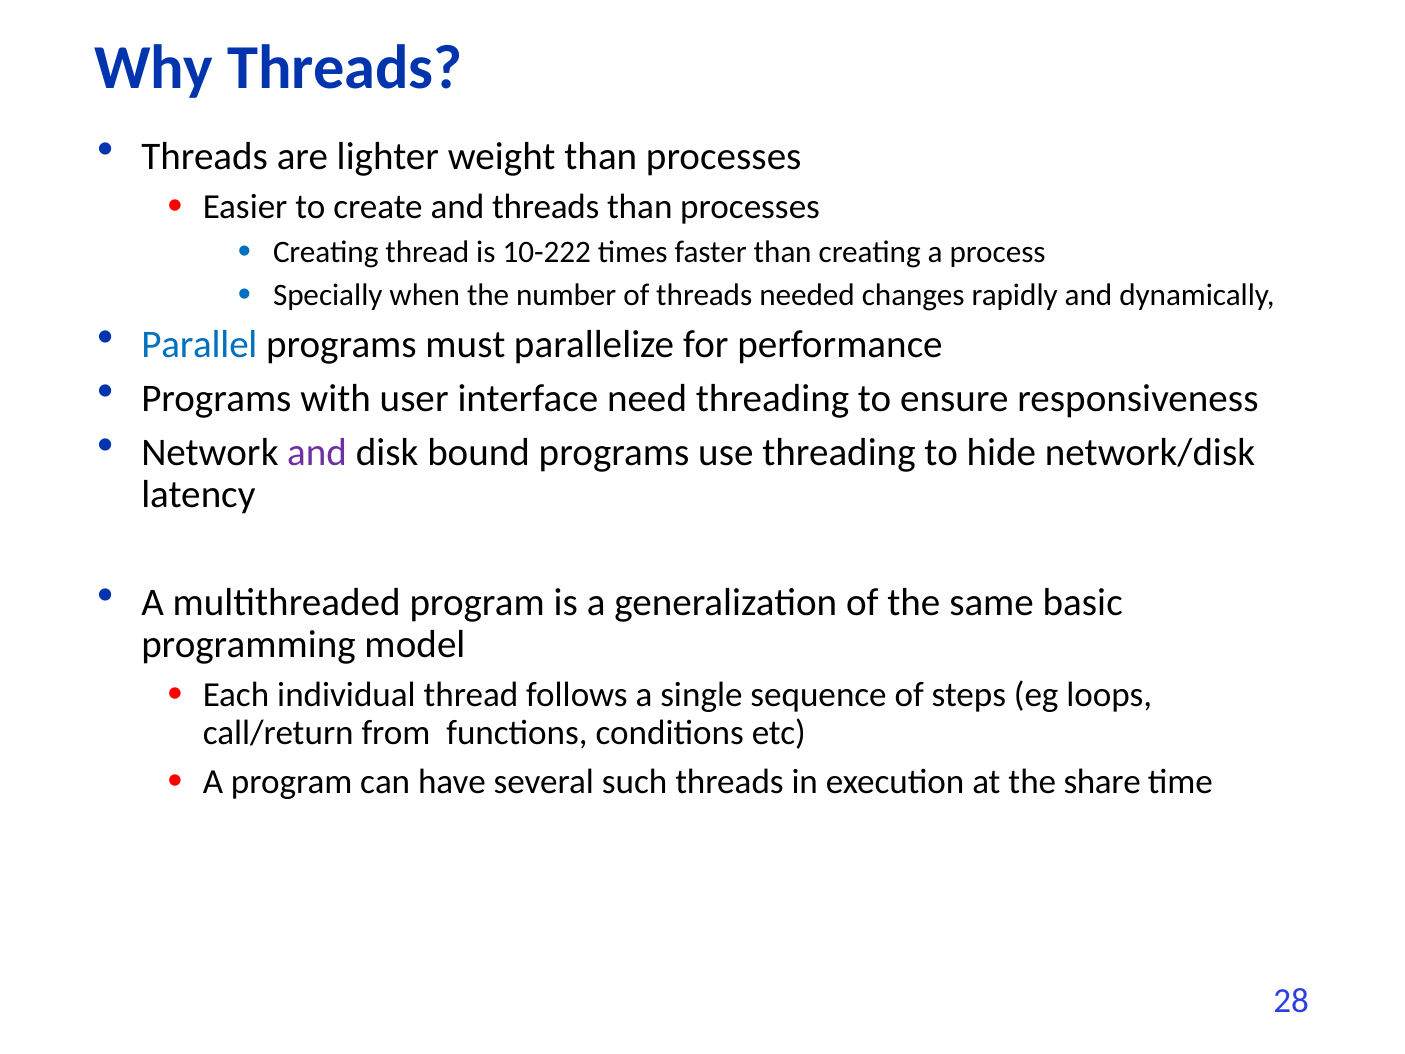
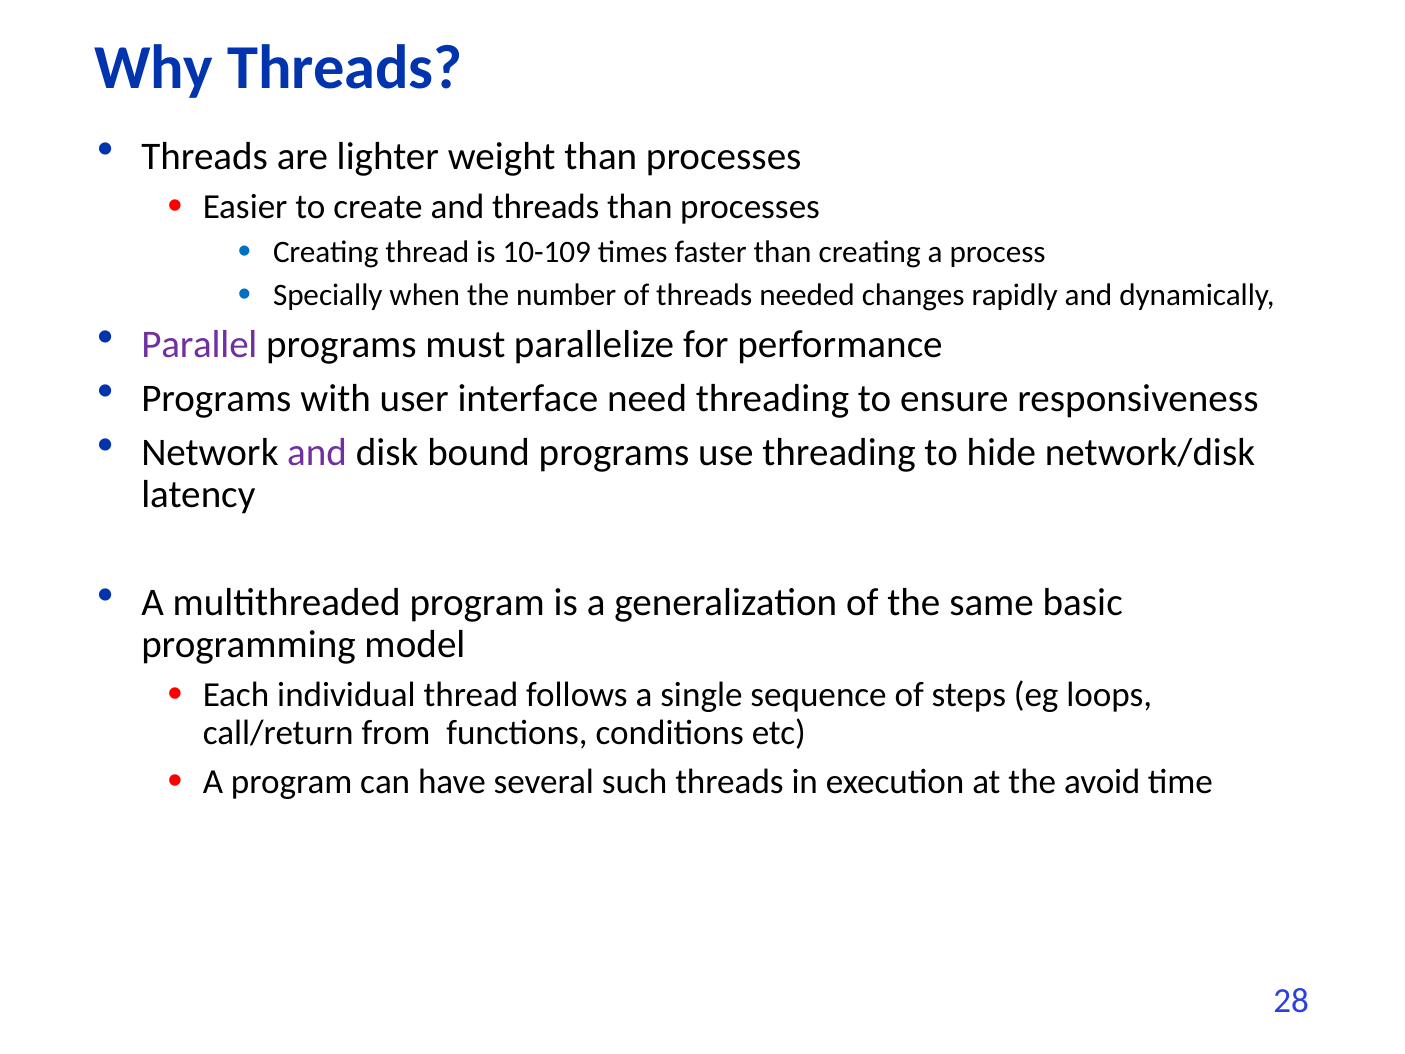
10-222: 10-222 -> 10-109
Parallel colour: blue -> purple
share: share -> avoid
